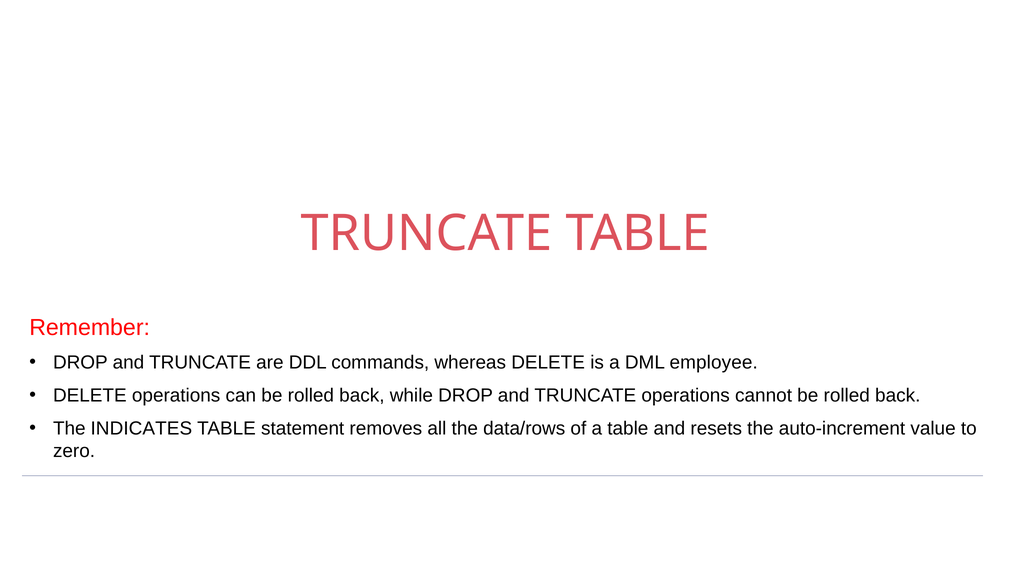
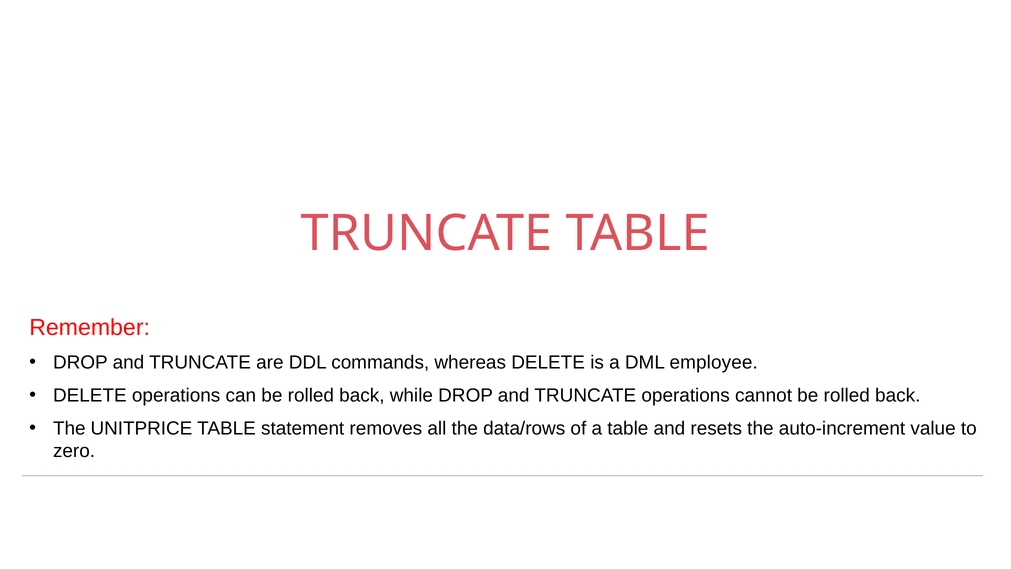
INDICATES: INDICATES -> UNITPRICE
